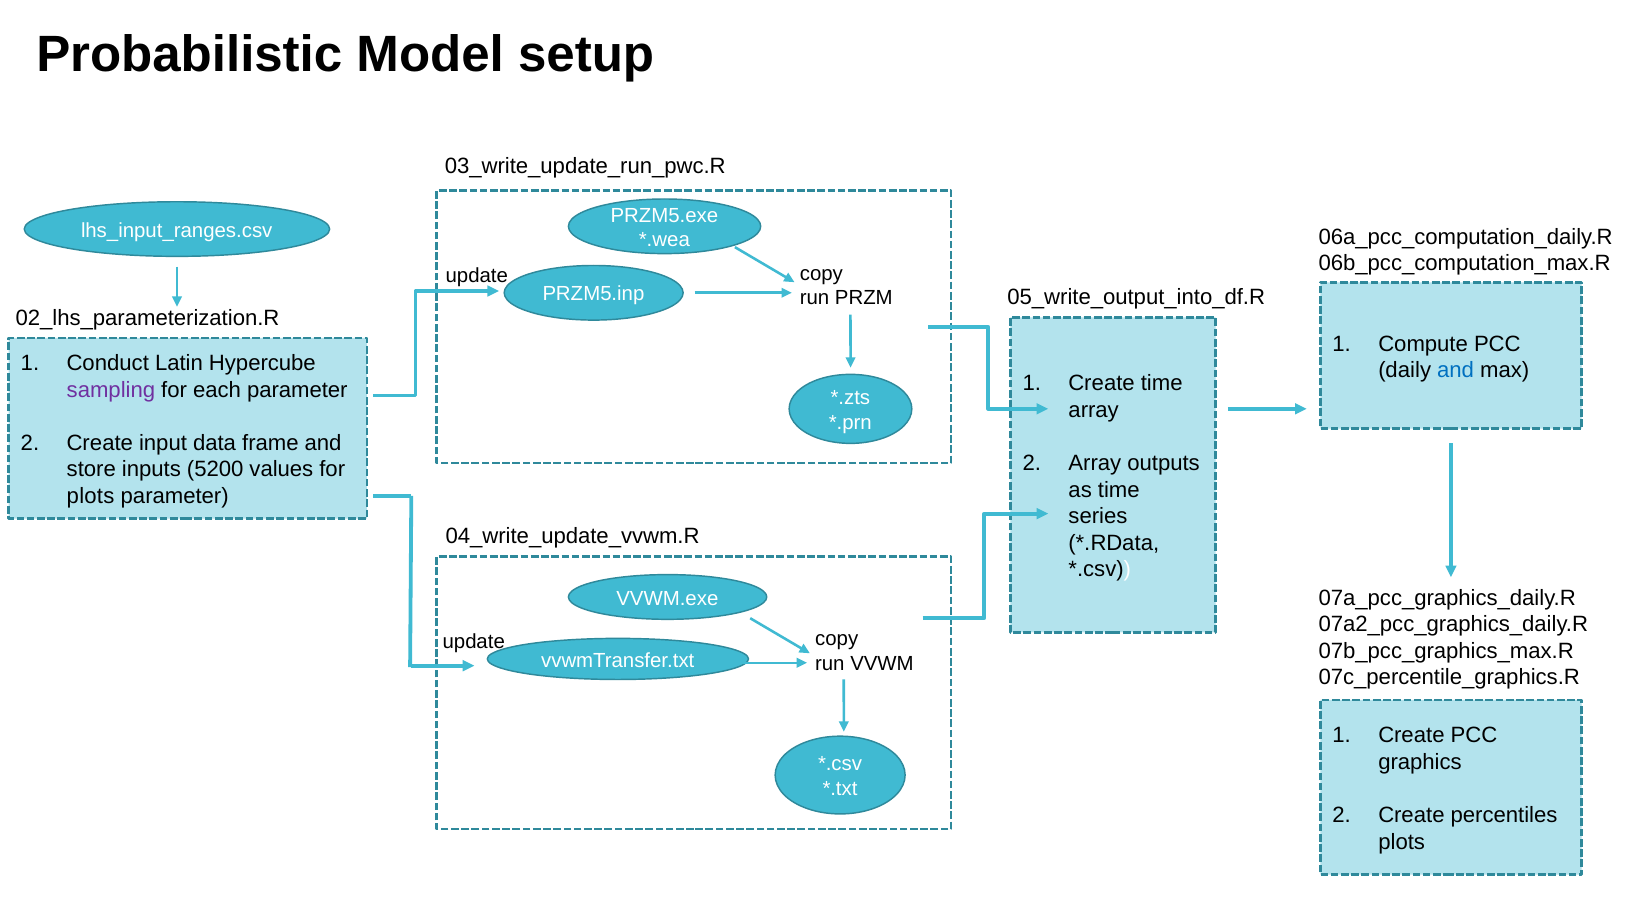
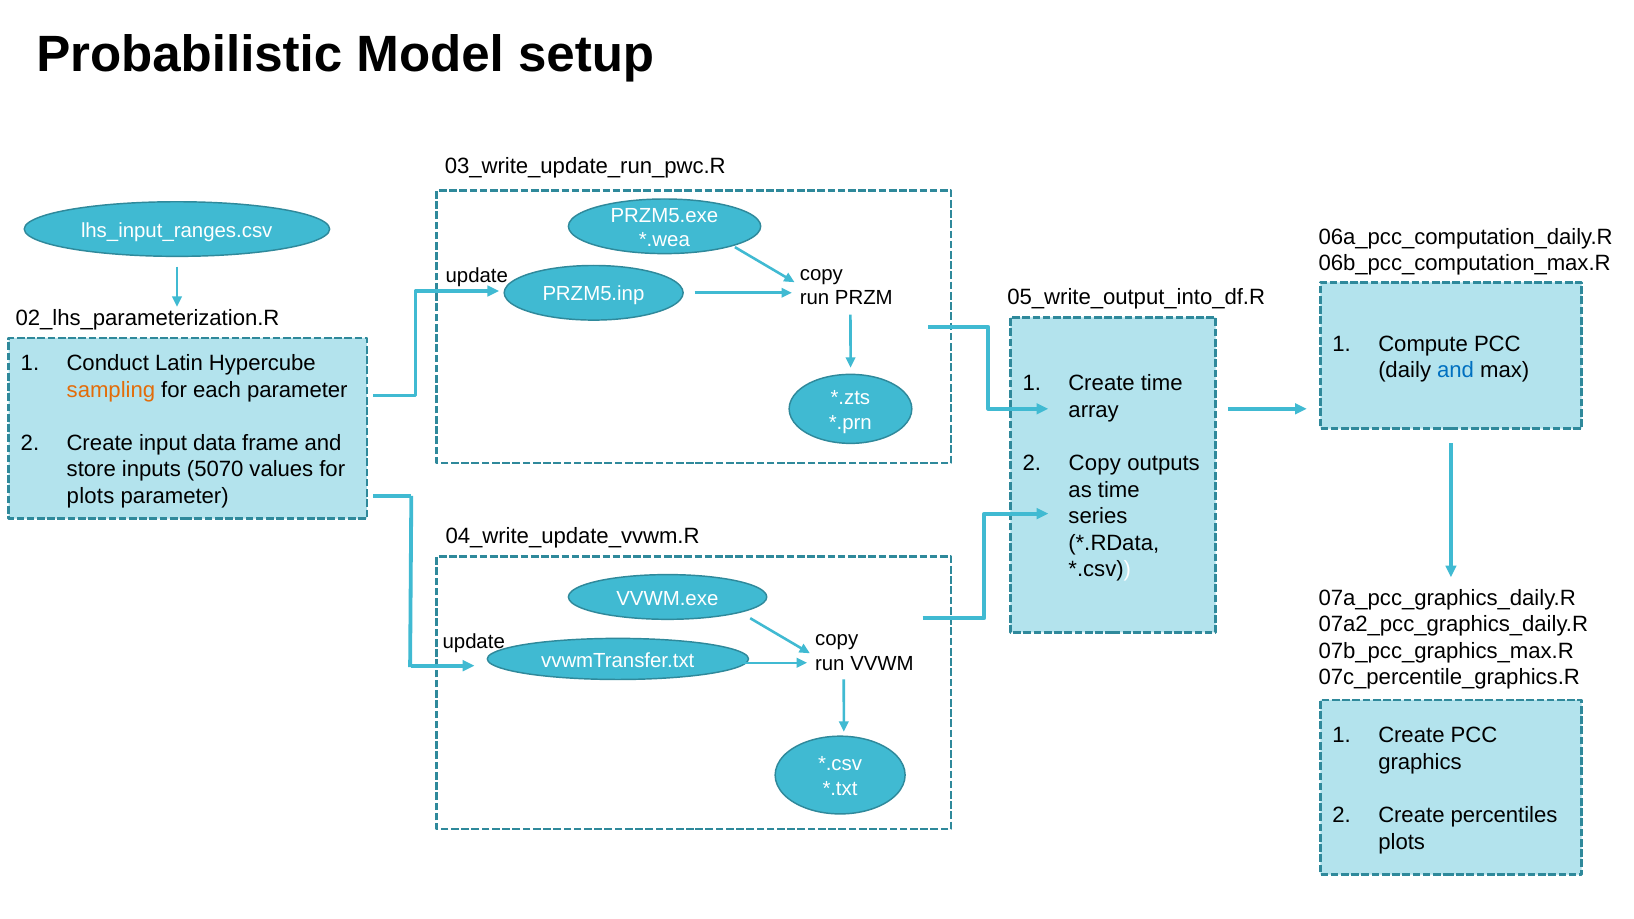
sampling colour: purple -> orange
Array at (1095, 463): Array -> Copy
5200: 5200 -> 5070
